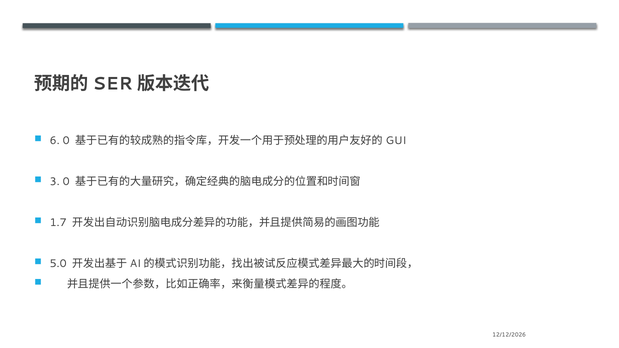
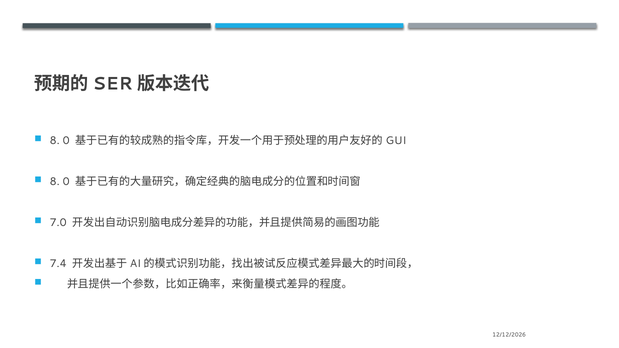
6 at (55, 141): 6 -> 8
3 at (55, 182): 3 -> 8
1.7: 1.7 -> 7.0
5.0: 5.0 -> 7.4
